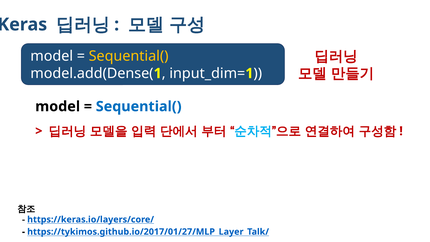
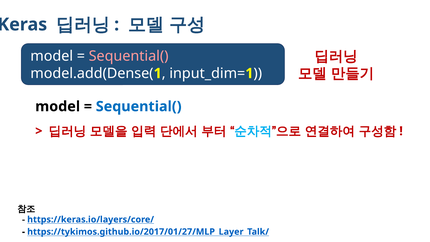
Sequential( at (129, 56) colour: yellow -> pink
